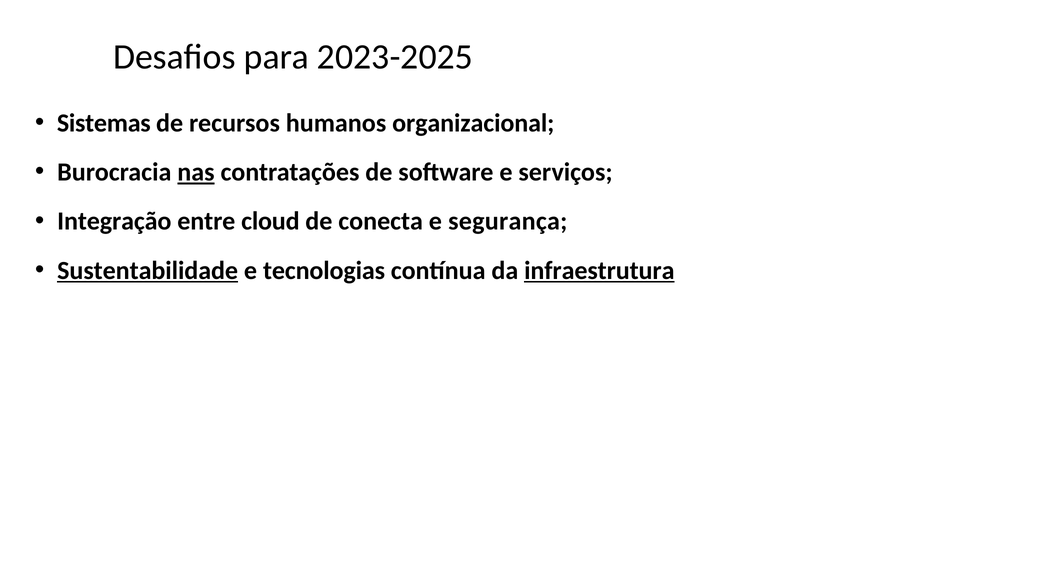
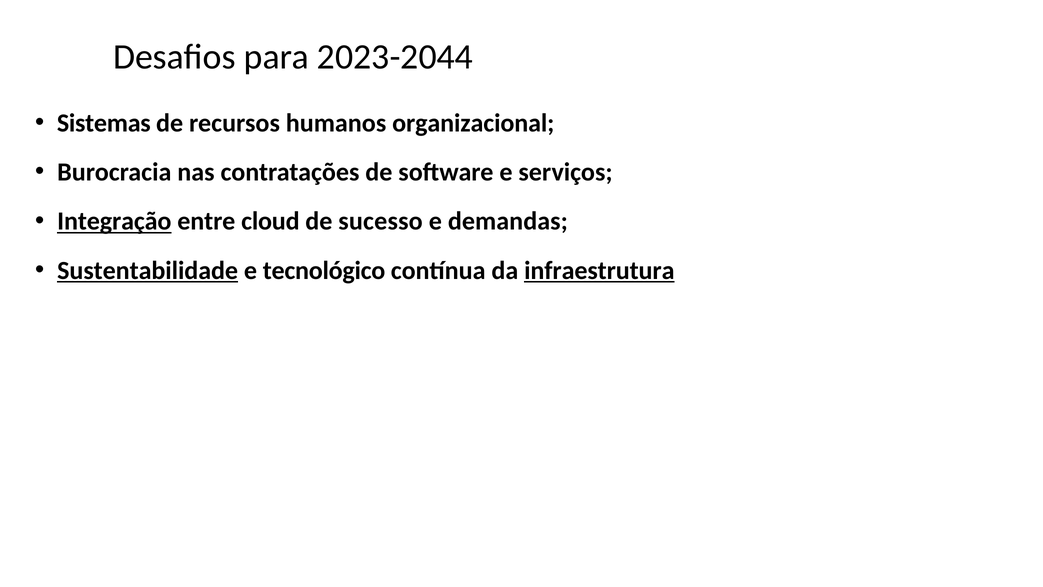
2023-2025: 2023-2025 -> 2023-2044
nas underline: present -> none
Integração underline: none -> present
conecta: conecta -> sucesso
segurança: segurança -> demandas
tecnologias: tecnologias -> tecnológico
